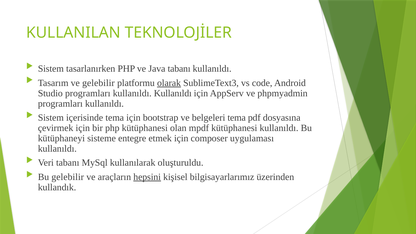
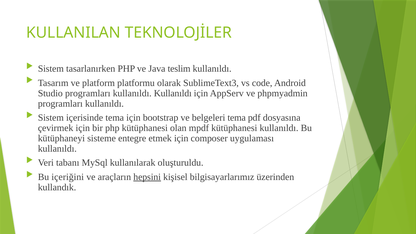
Java tabanı: tabanı -> teslim
ve gelebilir: gelebilir -> platform
olarak underline: present -> none
Bu gelebilir: gelebilir -> içeriğini
